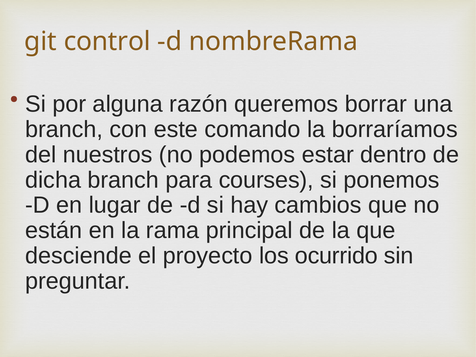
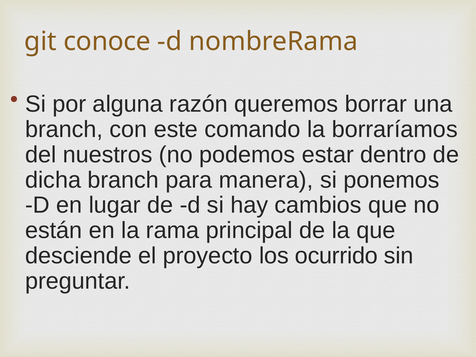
control: control -> conoce
courses: courses -> manera
